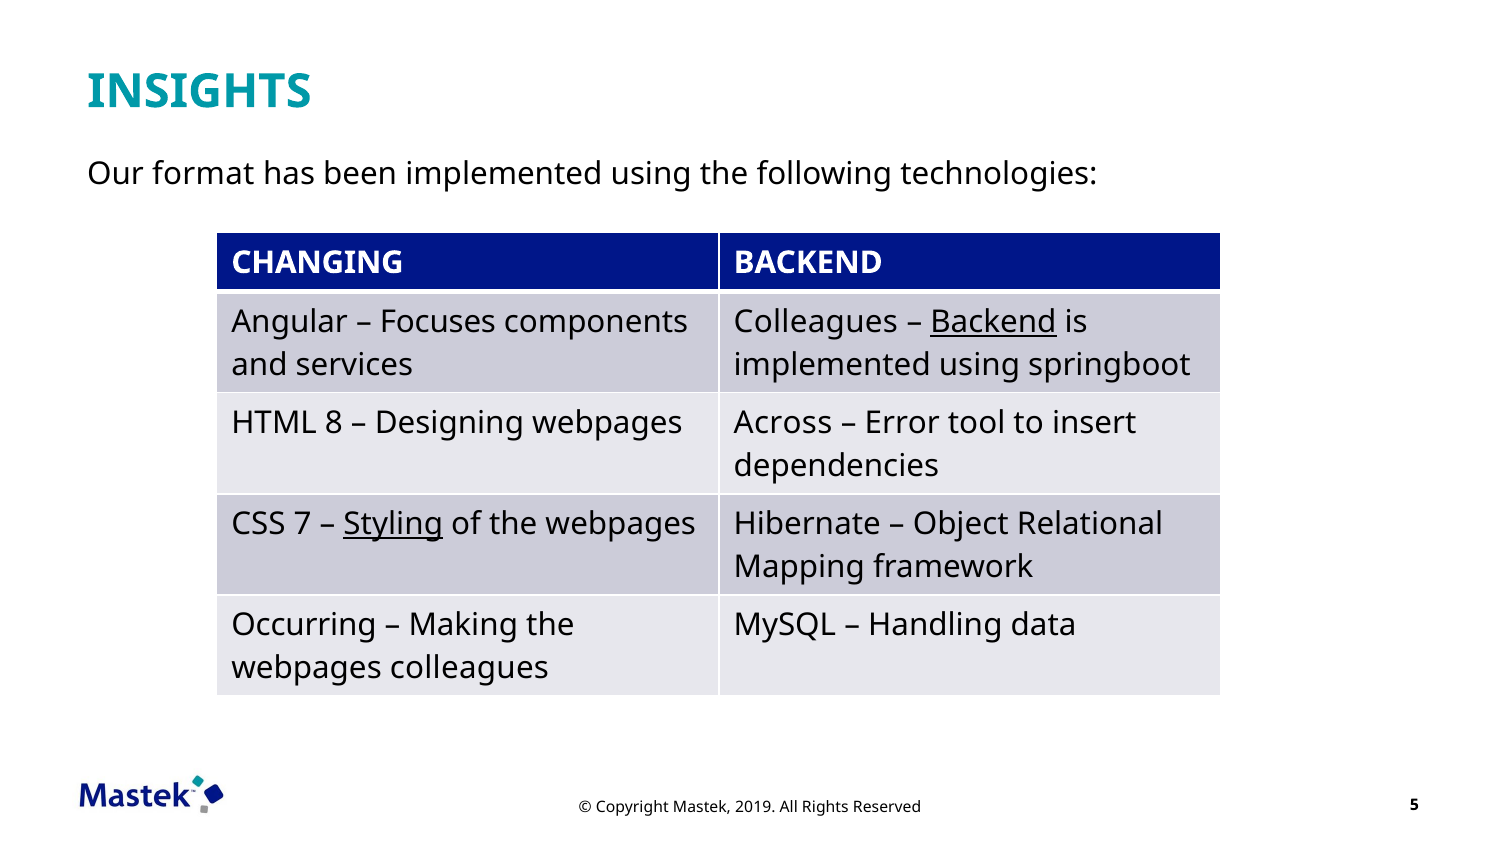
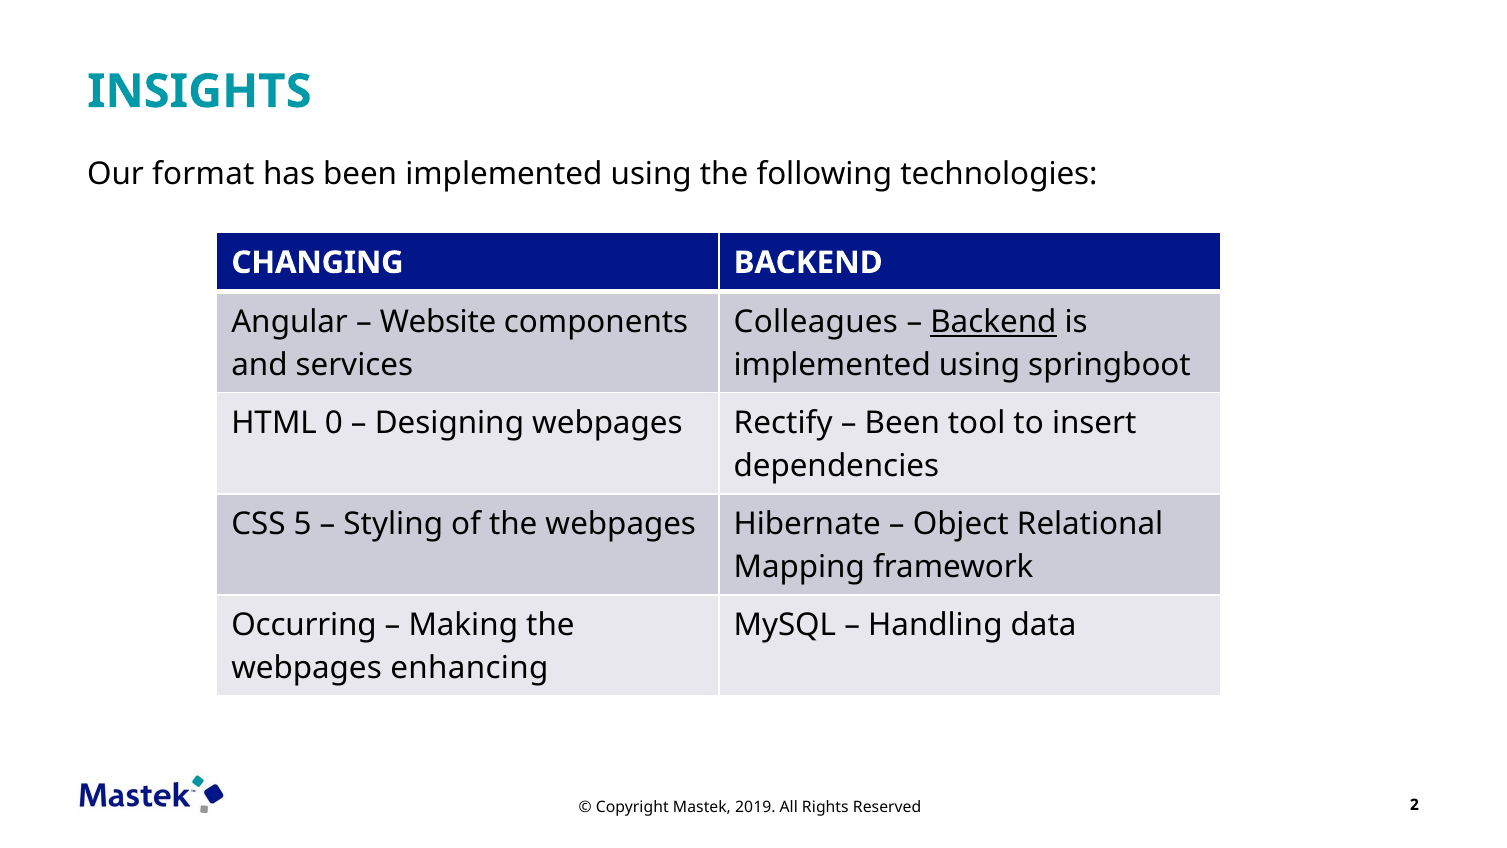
Focuses: Focuses -> Website
8: 8 -> 0
Across: Across -> Rectify
Error at (902, 423): Error -> Been
7: 7 -> 5
Styling underline: present -> none
webpages colleagues: colleagues -> enhancing
5: 5 -> 2
